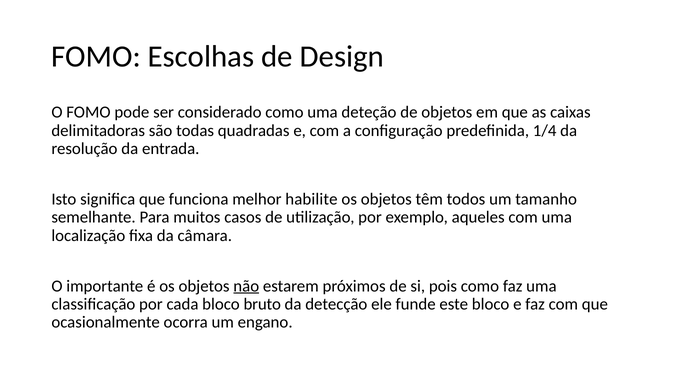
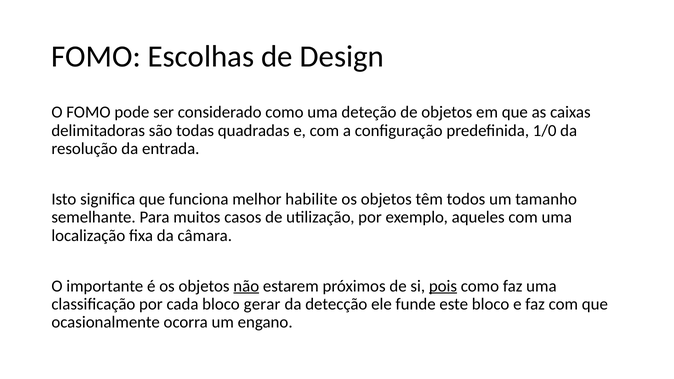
1/4: 1/4 -> 1/0
pois underline: none -> present
bruto: bruto -> gerar
